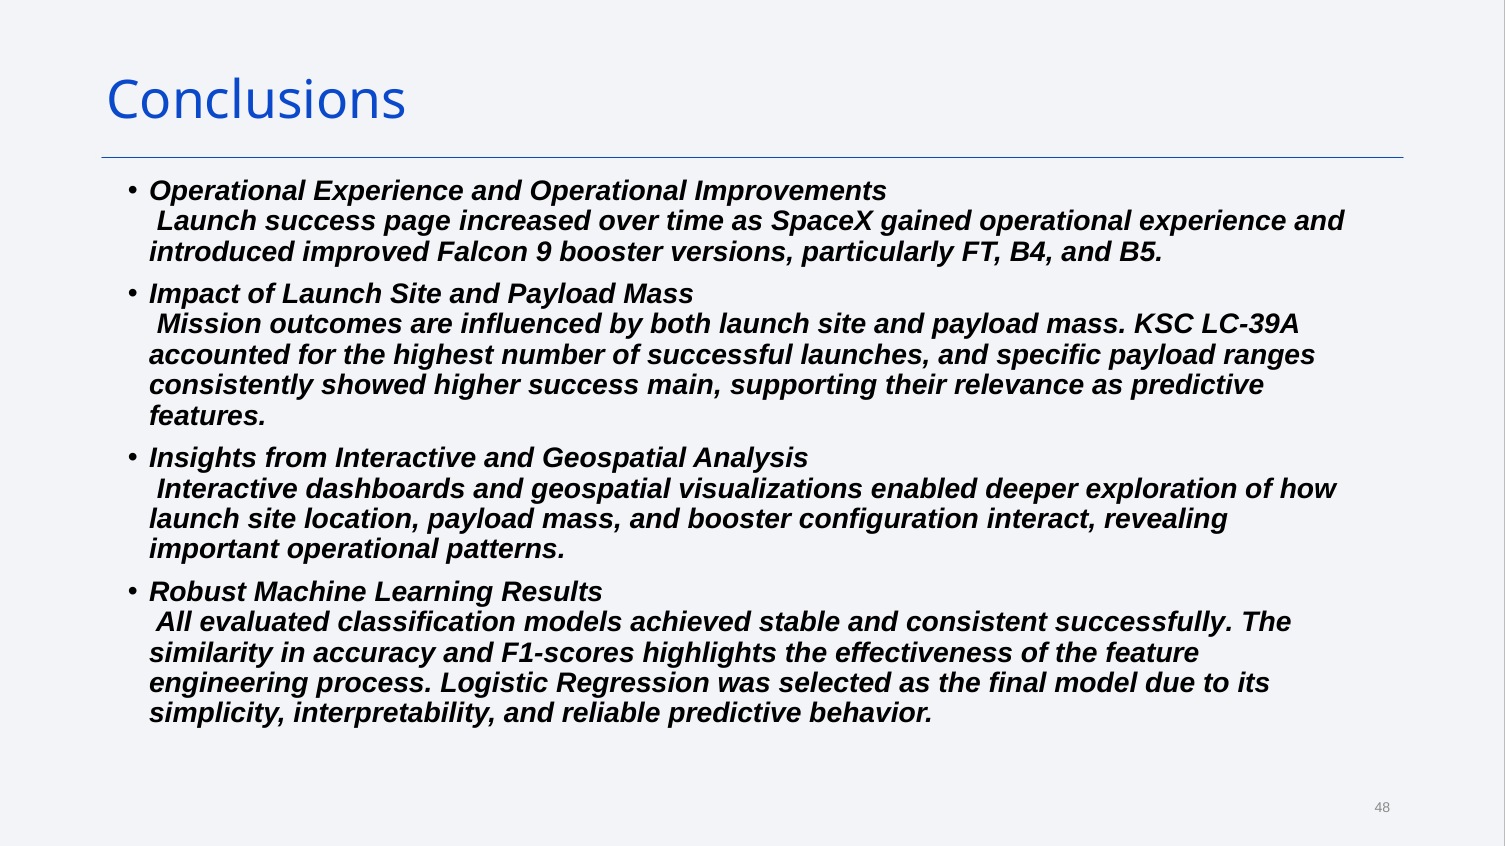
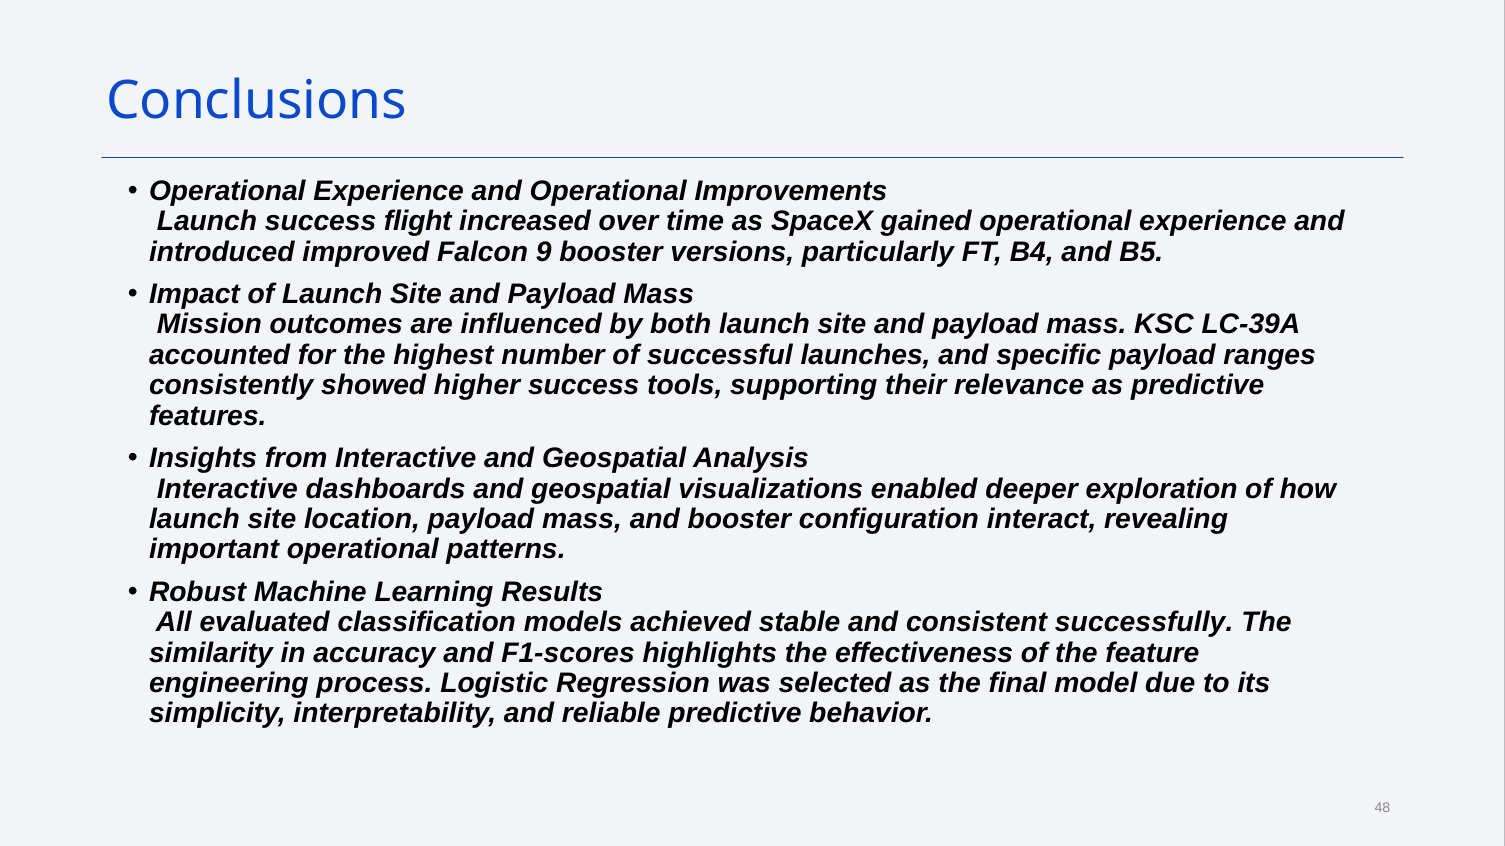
page: page -> flight
main: main -> tools
